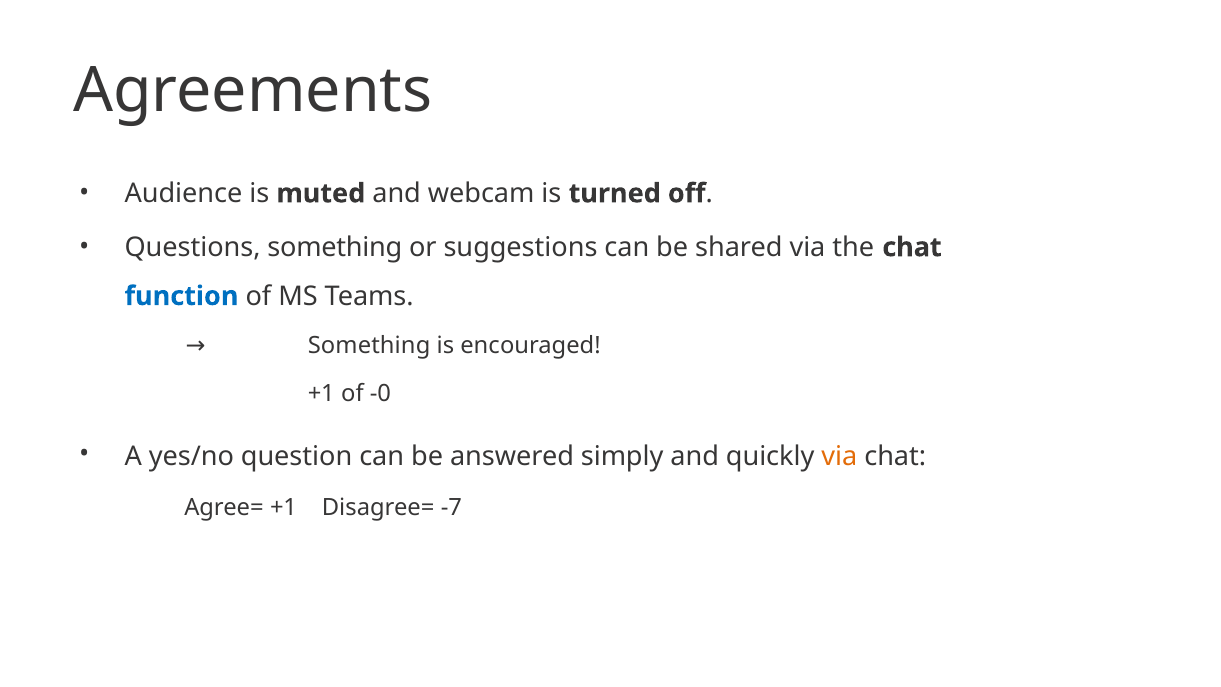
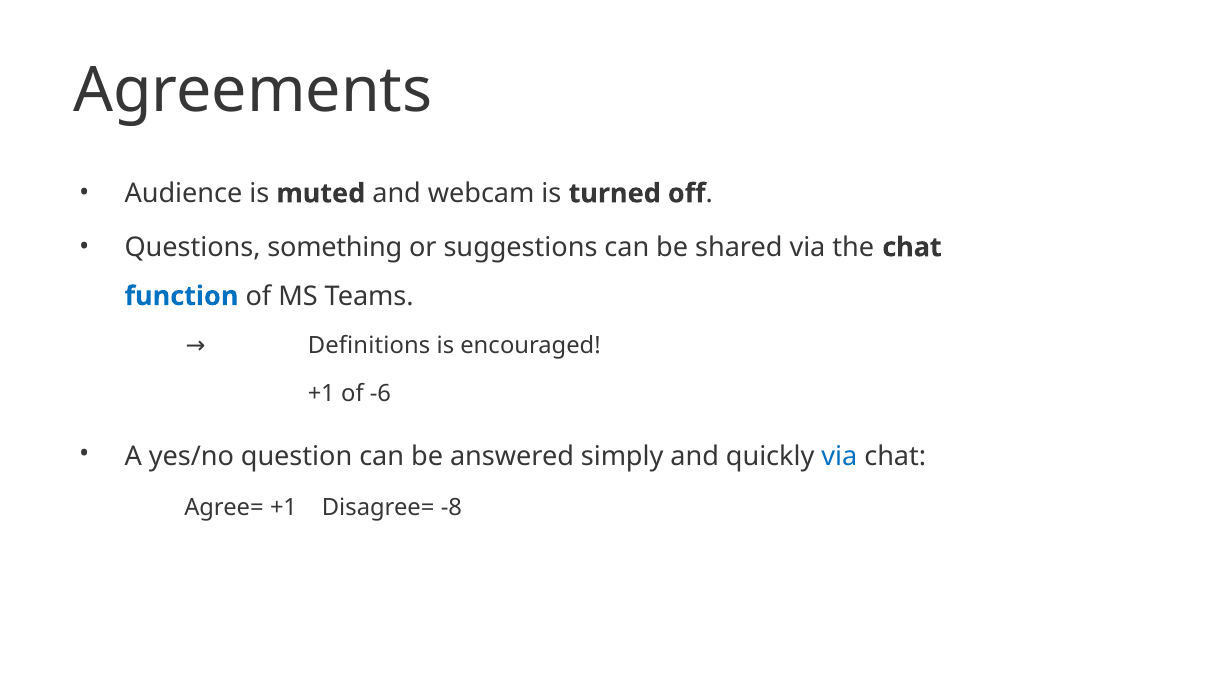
Something at (369, 346): Something -> Definitions
-0: -0 -> -6
via at (839, 457) colour: orange -> blue
-7: -7 -> -8
